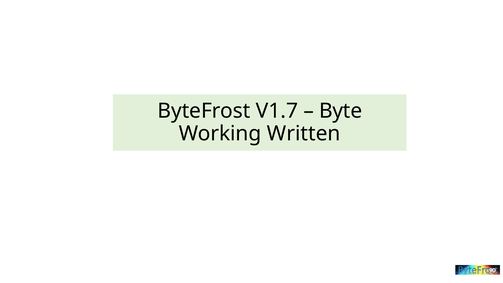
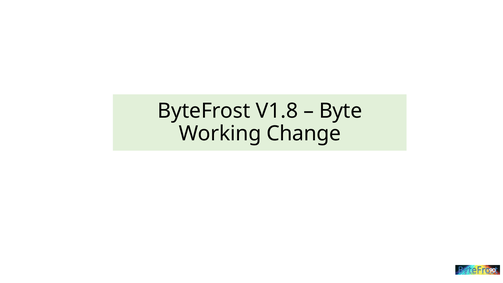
V1.7: V1.7 -> V1.8
Written: Written -> Change
